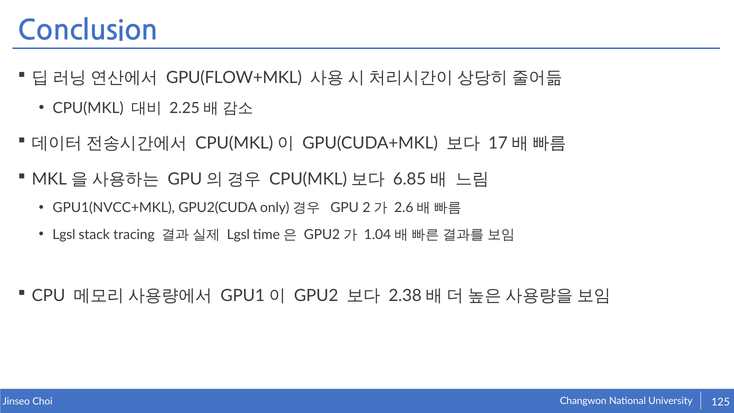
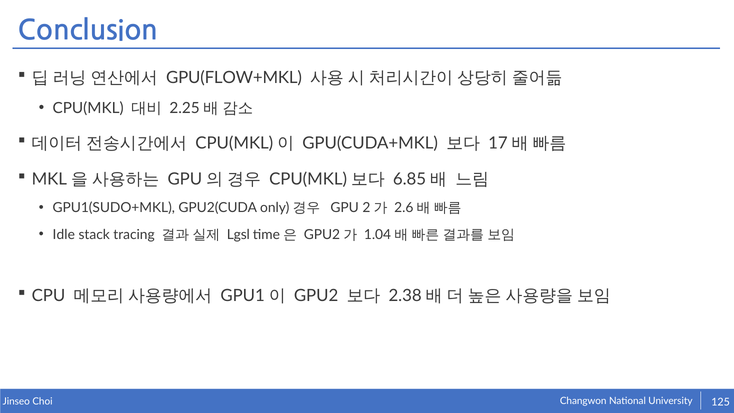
GPU1(NVCC+MKL: GPU1(NVCC+MKL -> GPU1(SUDO+MKL
Lgsl at (64, 235): Lgsl -> Idle
